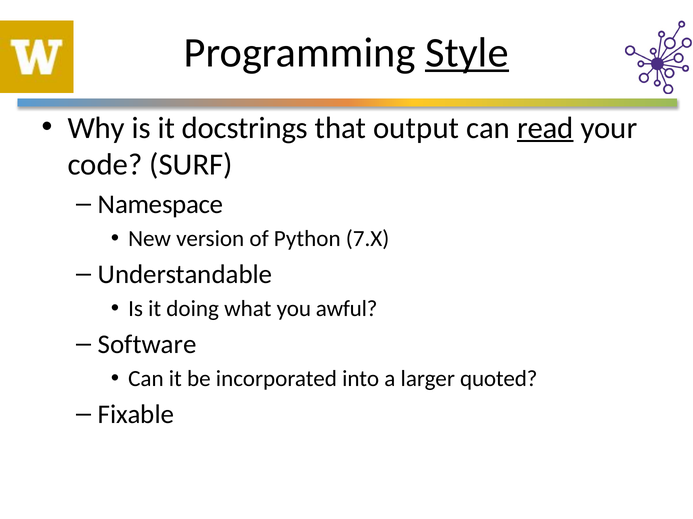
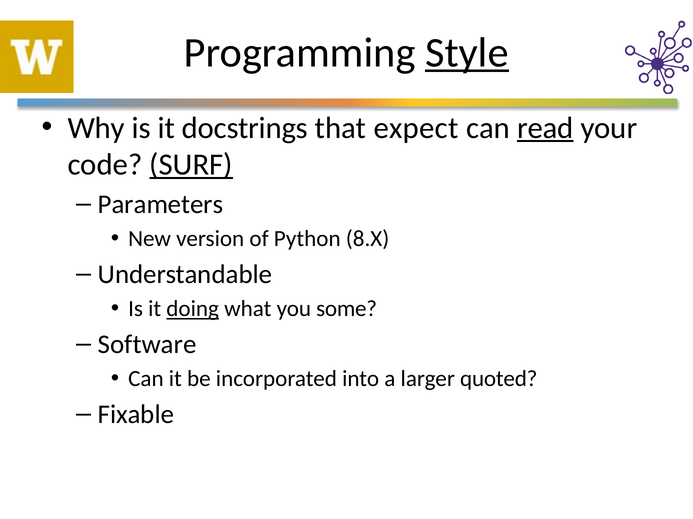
output: output -> expect
SURF underline: none -> present
Namespace: Namespace -> Parameters
7.X: 7.X -> 8.X
doing underline: none -> present
awful: awful -> some
